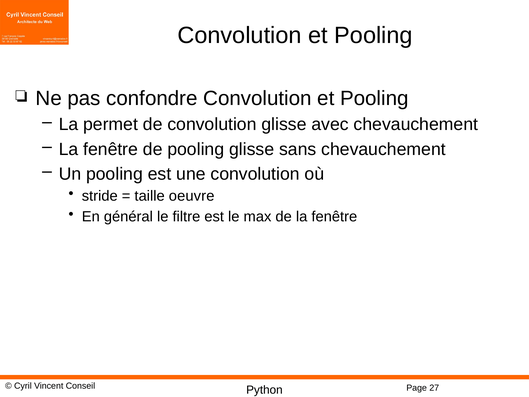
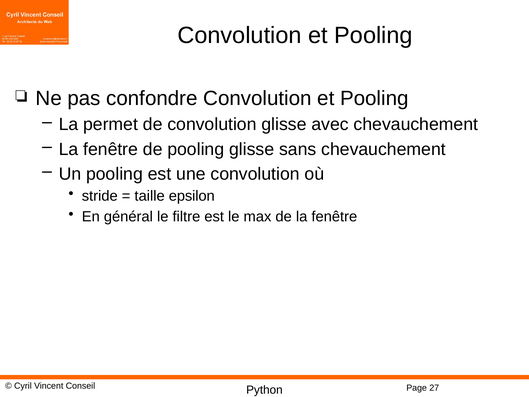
oeuvre: oeuvre -> epsilon
